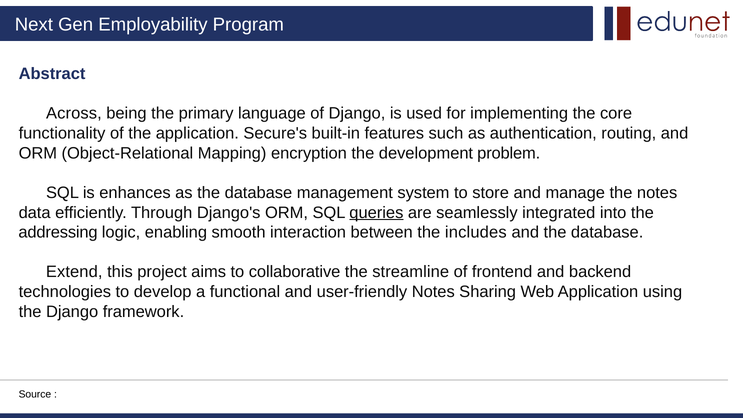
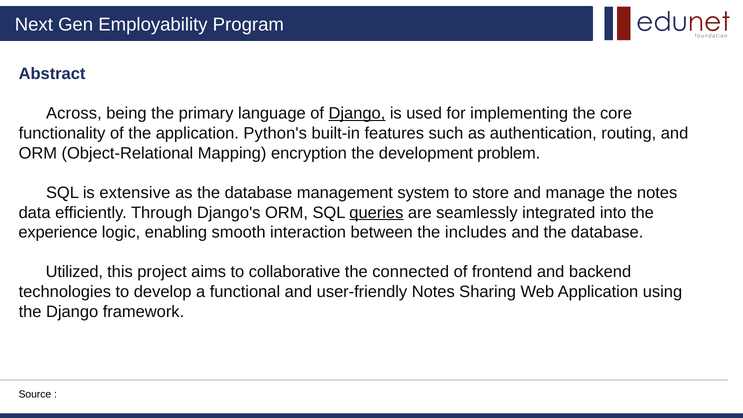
Django at (357, 114) underline: none -> present
Secure's: Secure's -> Python's
enhances: enhances -> extensive
addressing: addressing -> experience
Extend: Extend -> Utilized
streamline: streamline -> connected
